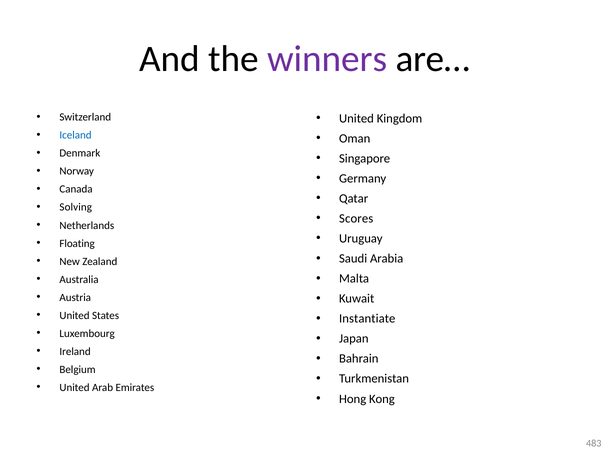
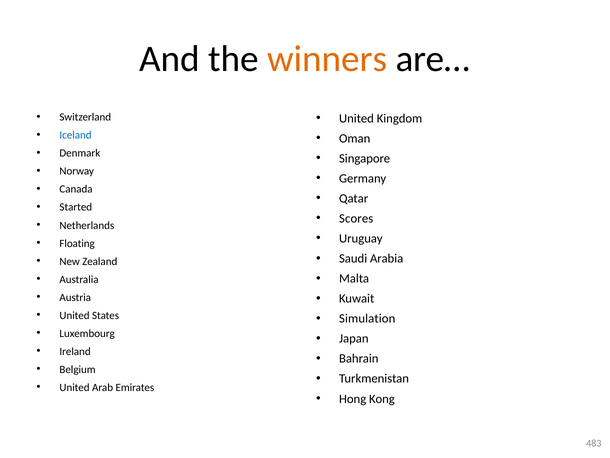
winners colour: purple -> orange
Solving: Solving -> Started
Instantiate: Instantiate -> Simulation
